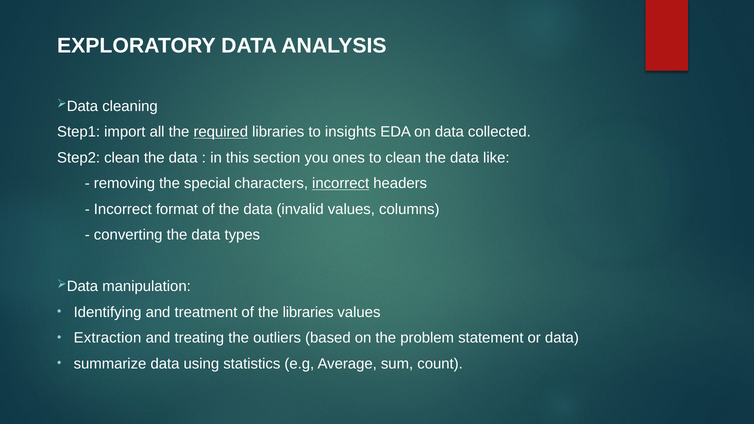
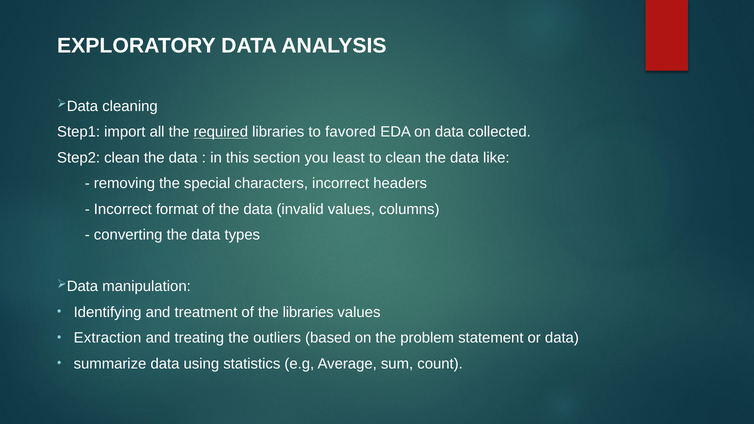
insights: insights -> favored
ones: ones -> least
incorrect at (341, 183) underline: present -> none
